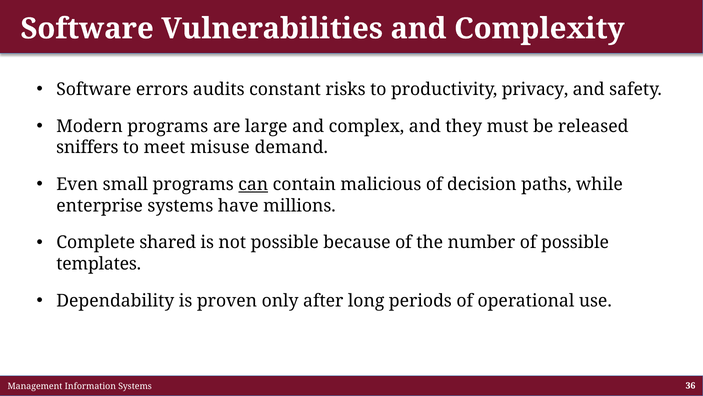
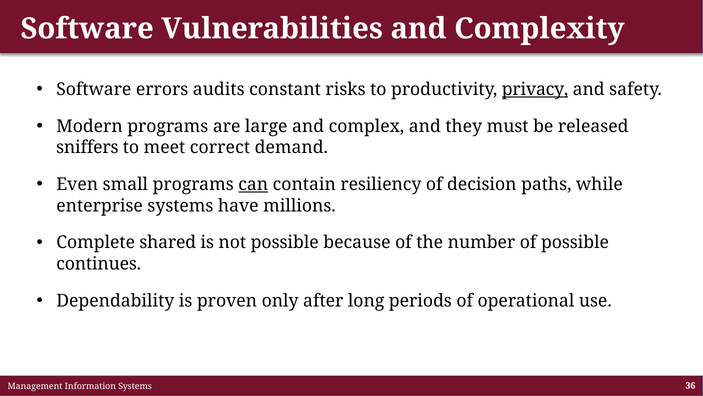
privacy underline: none -> present
misuse: misuse -> correct
malicious: malicious -> resiliency
templates: templates -> continues
